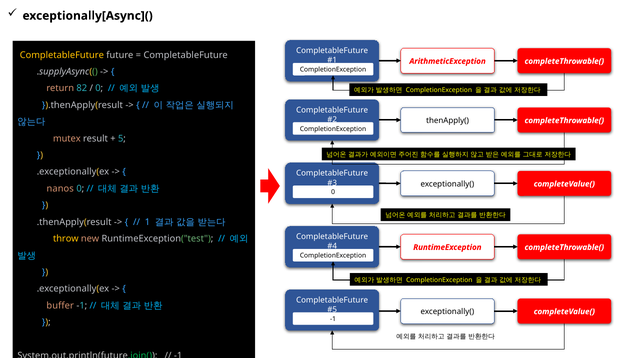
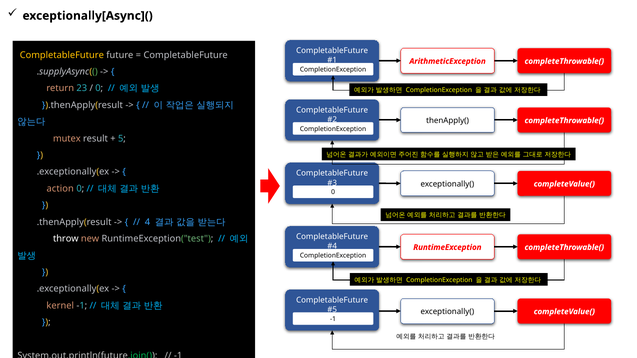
82: 82 -> 23
nanos: nanos -> action
1: 1 -> 4
throw colour: yellow -> white
buffer: buffer -> kernel
